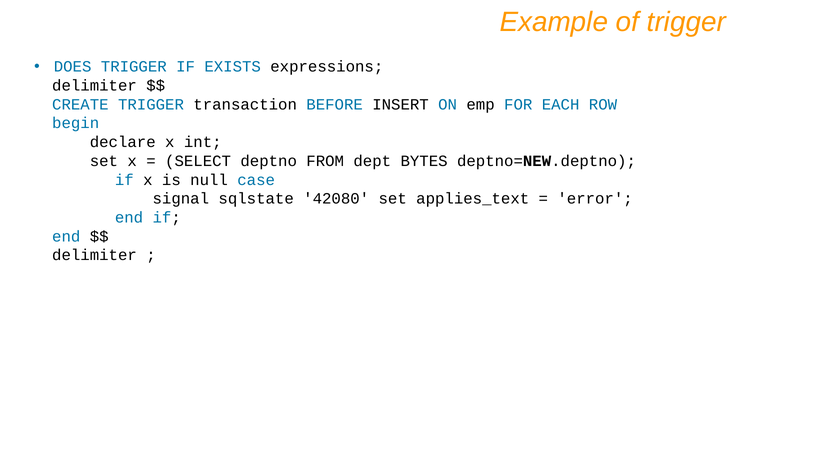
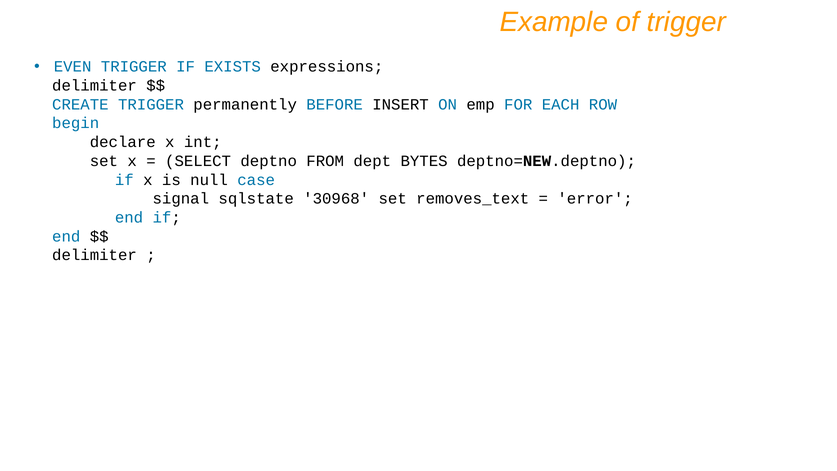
DOES: DOES -> EVEN
transaction: transaction -> permanently
42080: 42080 -> 30968
applies_text: applies_text -> removes_text
